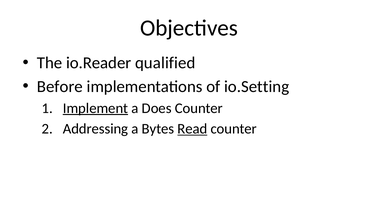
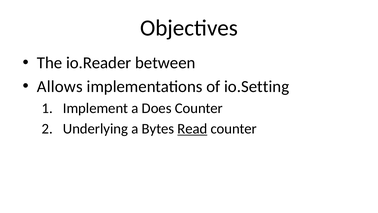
qualified: qualified -> between
Before: Before -> Allows
Implement underline: present -> none
Addressing: Addressing -> Underlying
